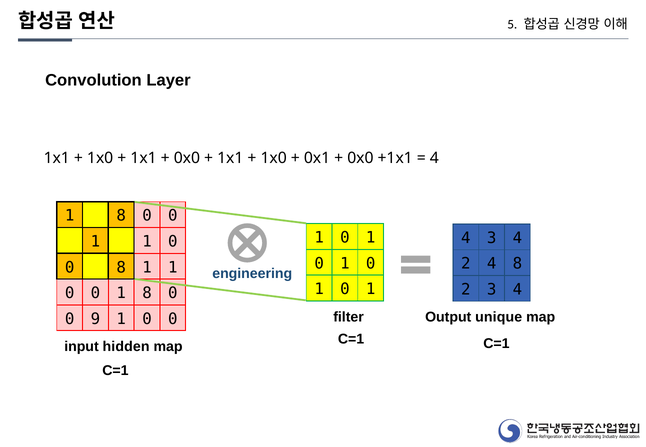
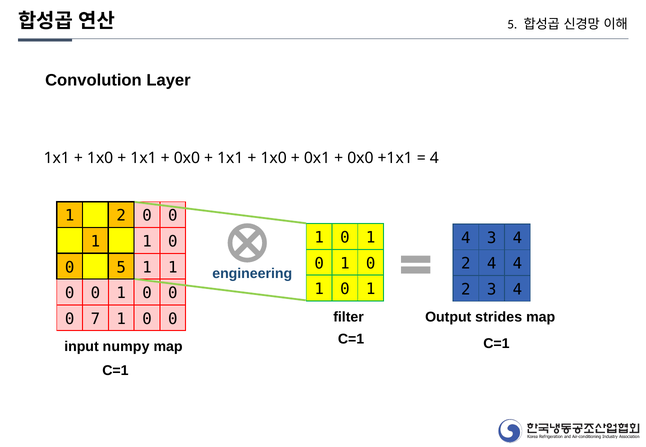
8 at (121, 216): 8 -> 2
4 8: 8 -> 4
8 at (121, 267): 8 -> 5
0 0 1 8: 8 -> 0
unique: unique -> strides
9: 9 -> 7
hidden: hidden -> numpy
